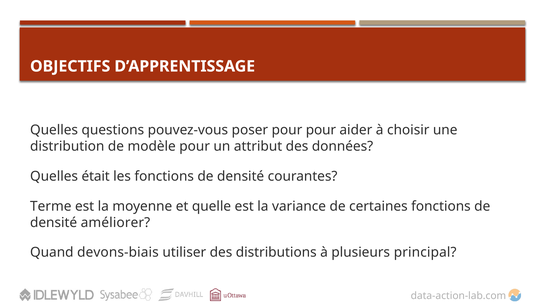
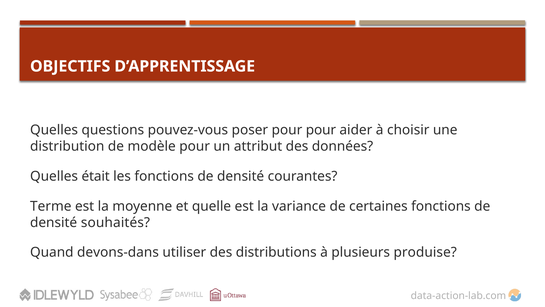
améliorer: améliorer -> souhaités
devons-biais: devons-biais -> devons-dans
principal: principal -> produise
